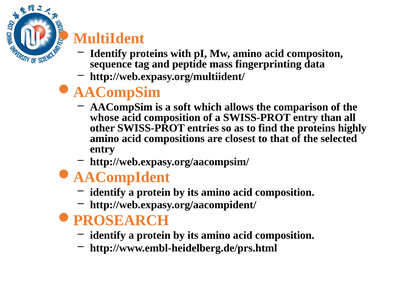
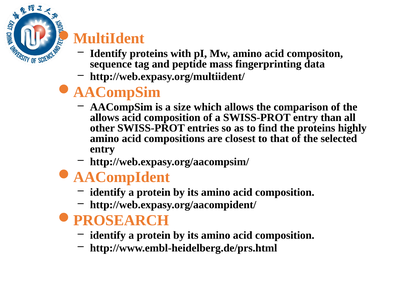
soft: soft -> size
whose at (104, 117): whose -> allows
